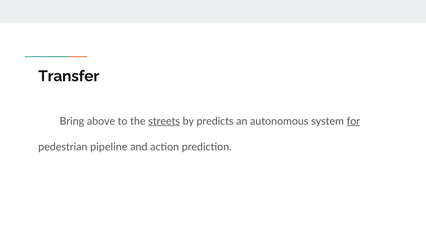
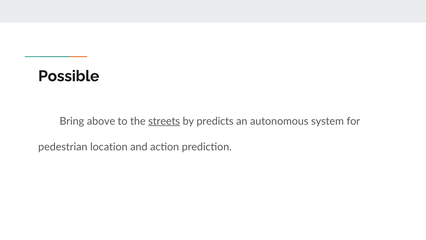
Transfer: Transfer -> Possible
for underline: present -> none
pipeline: pipeline -> location
